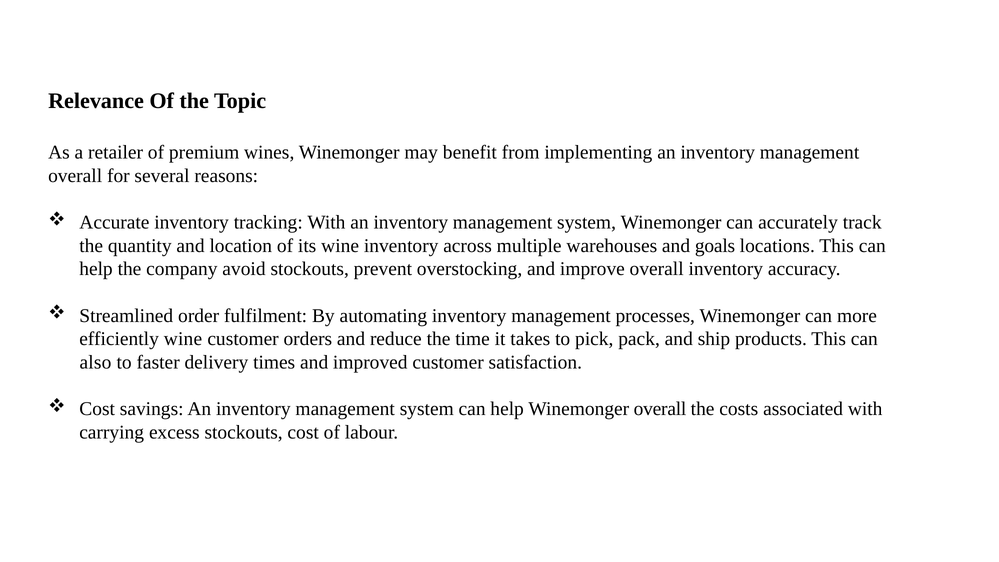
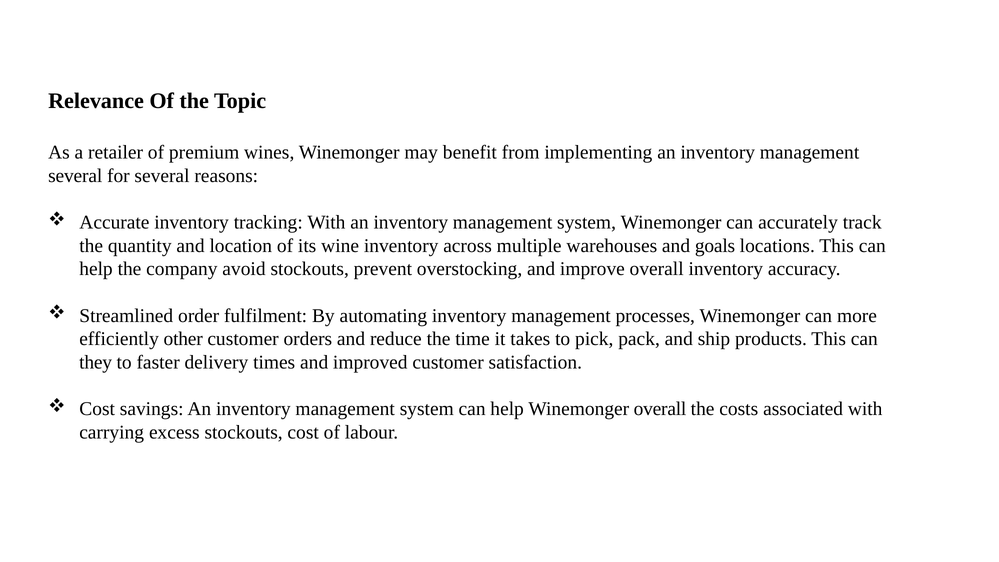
overall at (75, 176): overall -> several
efficiently wine: wine -> other
also: also -> they
